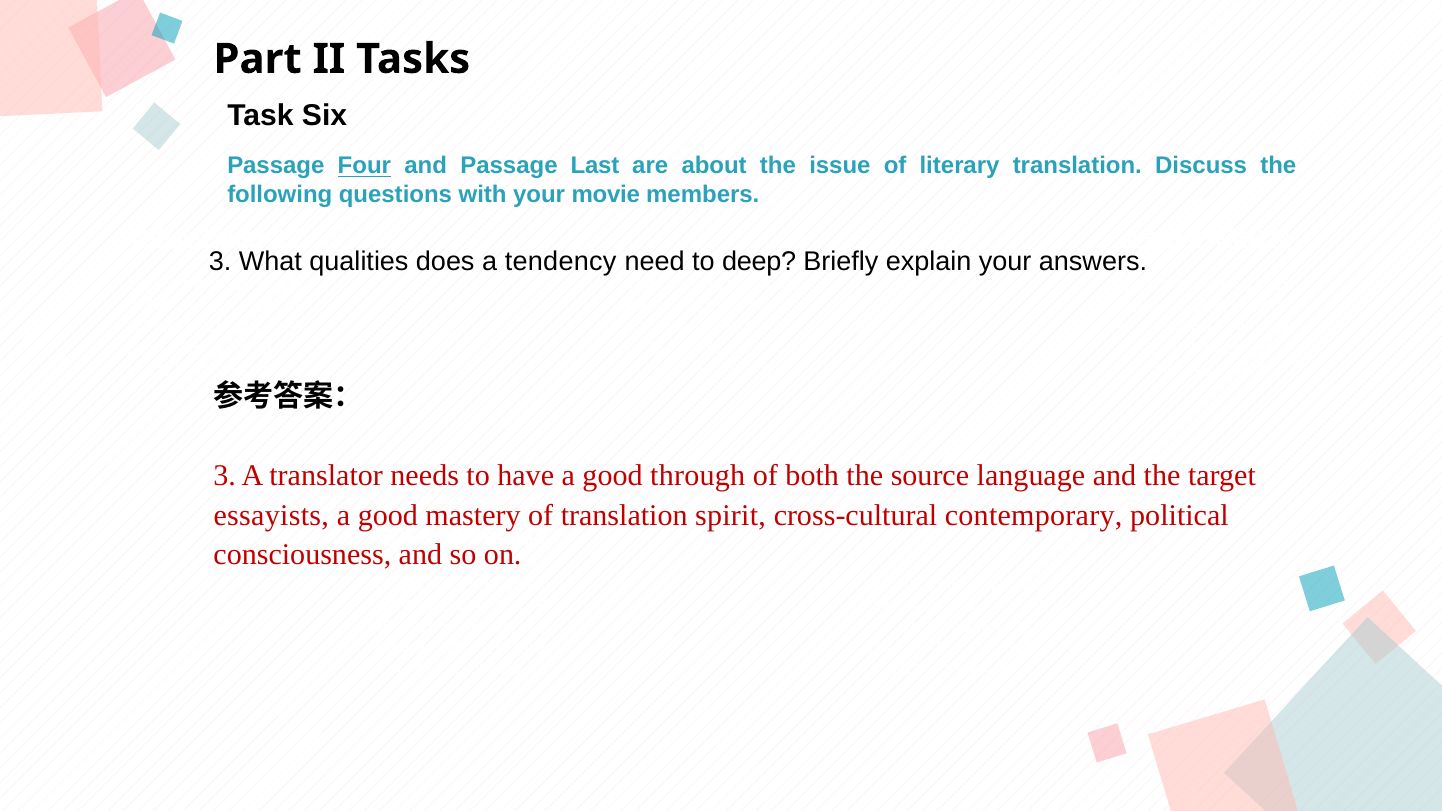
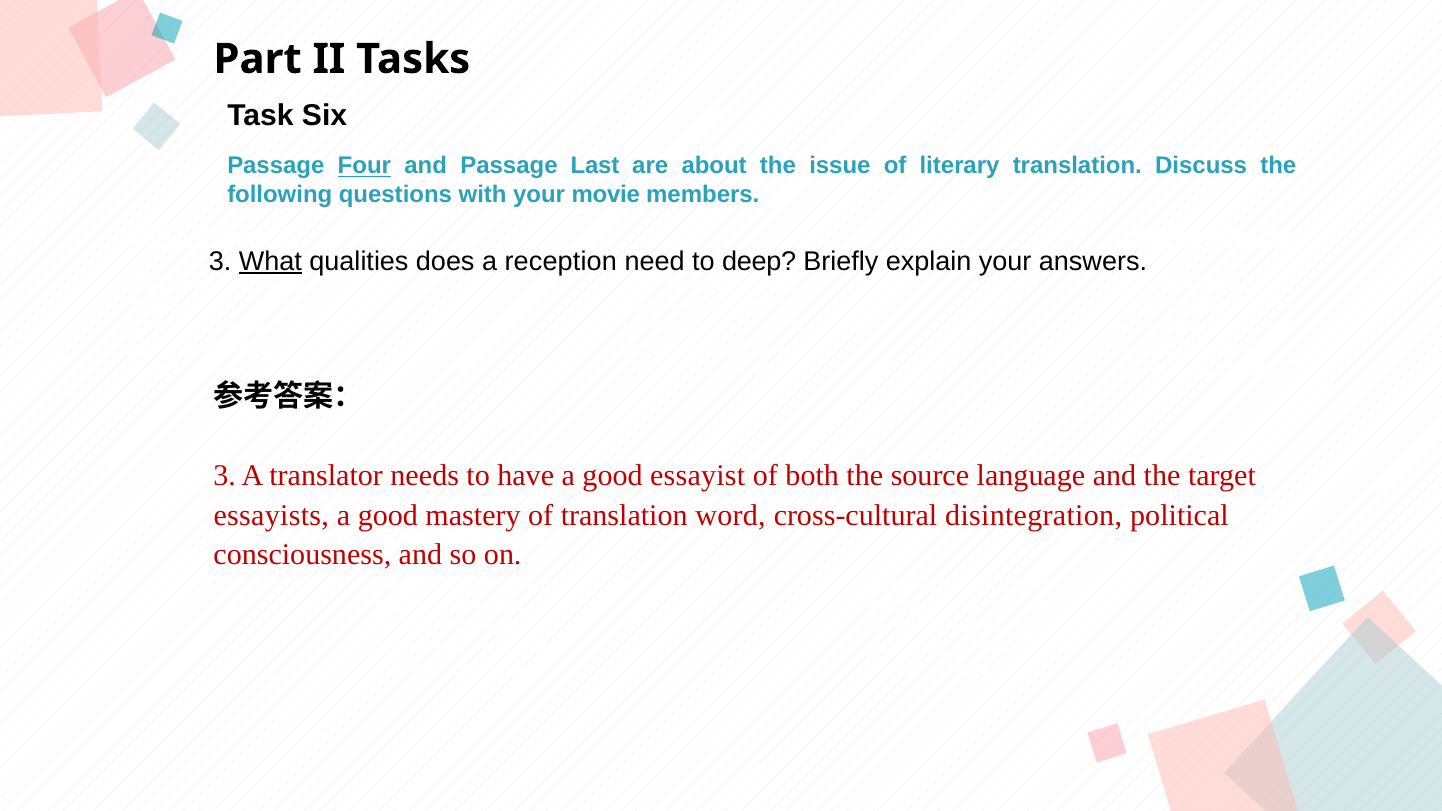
What underline: none -> present
tendency: tendency -> reception
through: through -> essayist
spirit: spirit -> word
contemporary: contemporary -> disintegration
